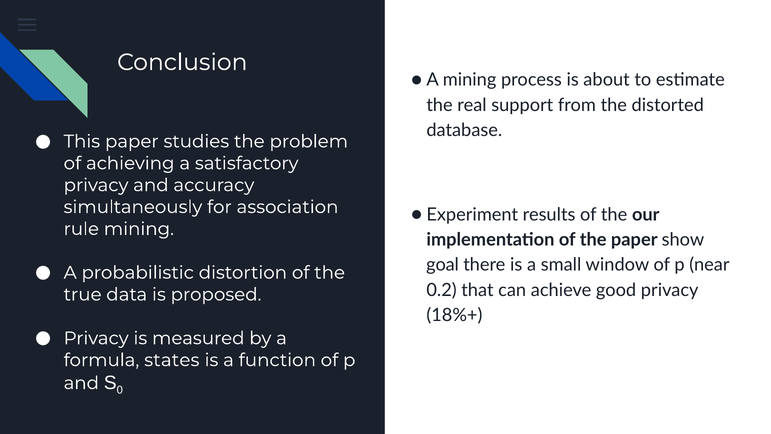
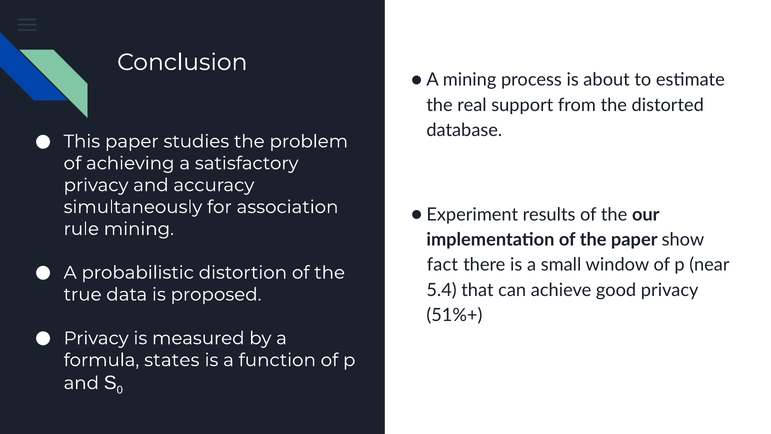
goal: goal -> fact
0.2: 0.2 -> 5.4
18%+: 18%+ -> 51%+
